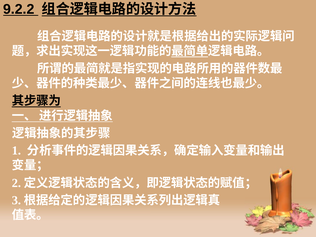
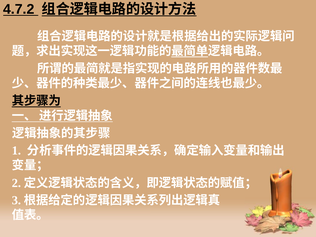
9.2.2: 9.2.2 -> 4.7.2
